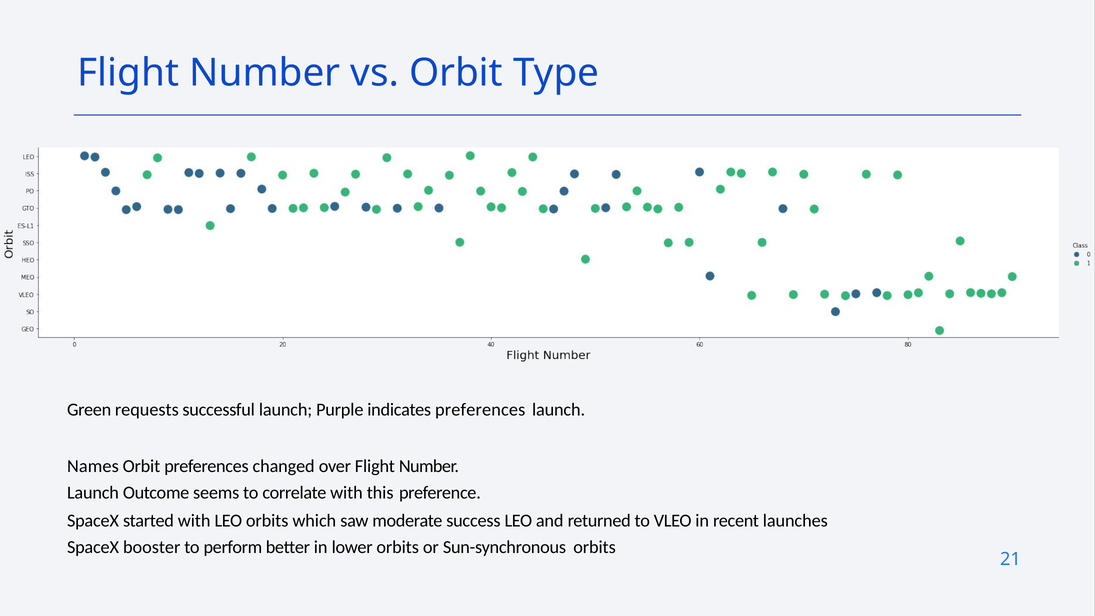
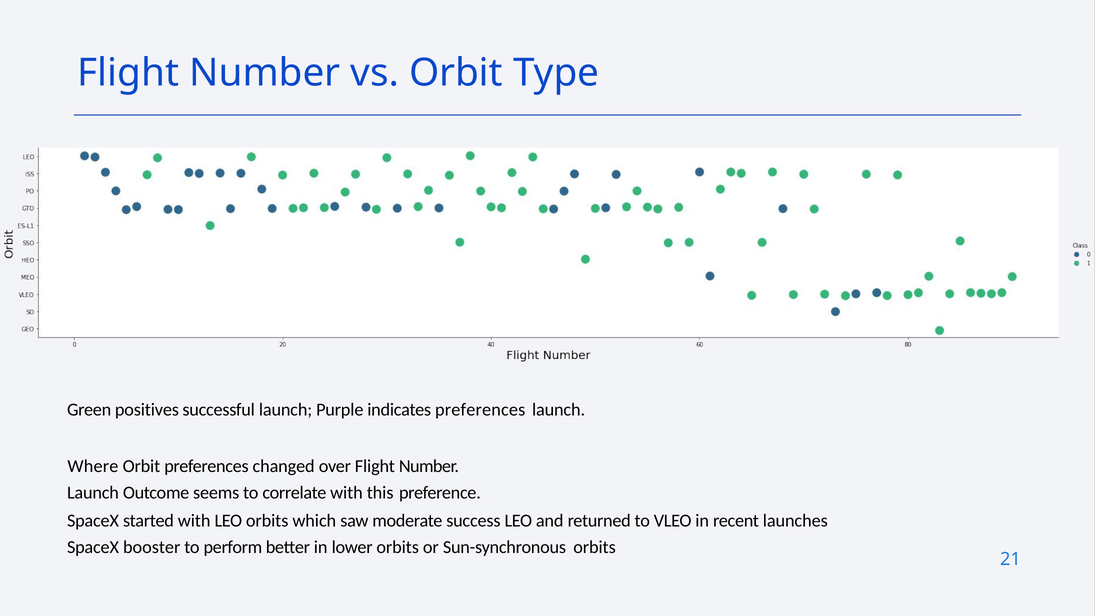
requests: requests -> positives
Names: Names -> Where
